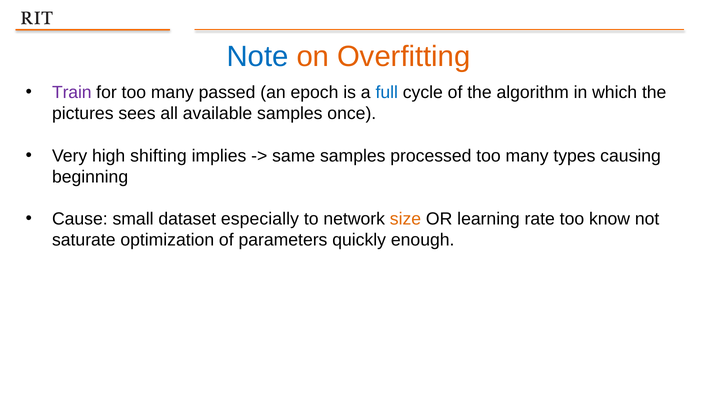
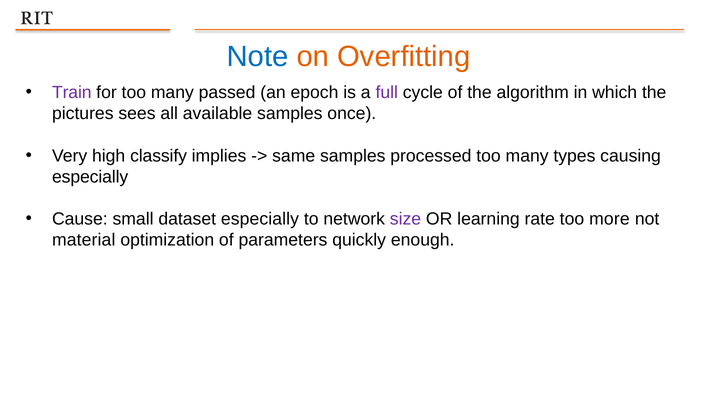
full colour: blue -> purple
shifting: shifting -> classify
beginning at (90, 177): beginning -> especially
size colour: orange -> purple
know: know -> more
saturate: saturate -> material
